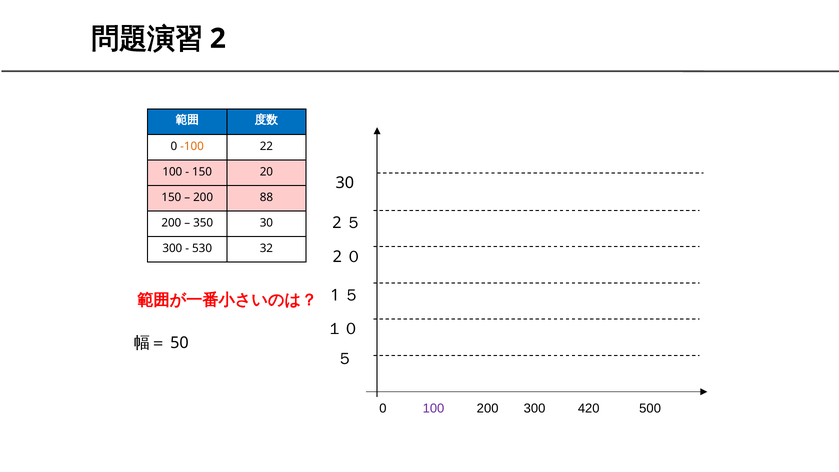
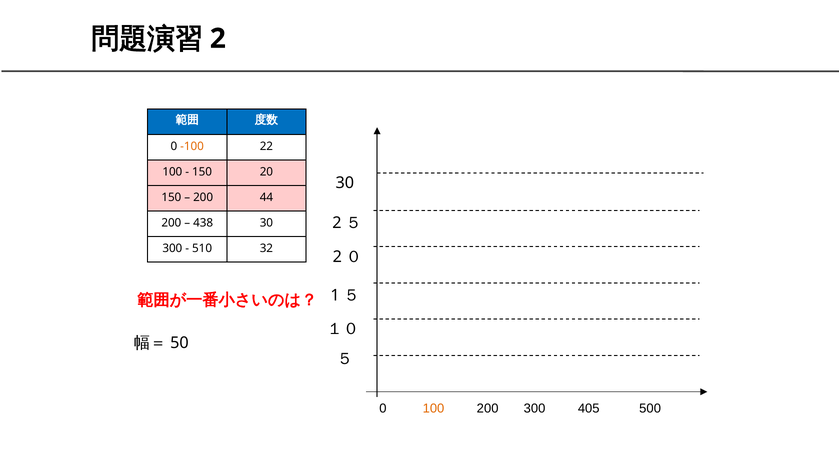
88: 88 -> 44
350: 350 -> 438
530: 530 -> 510
100 at (433, 408) colour: purple -> orange
420: 420 -> 405
